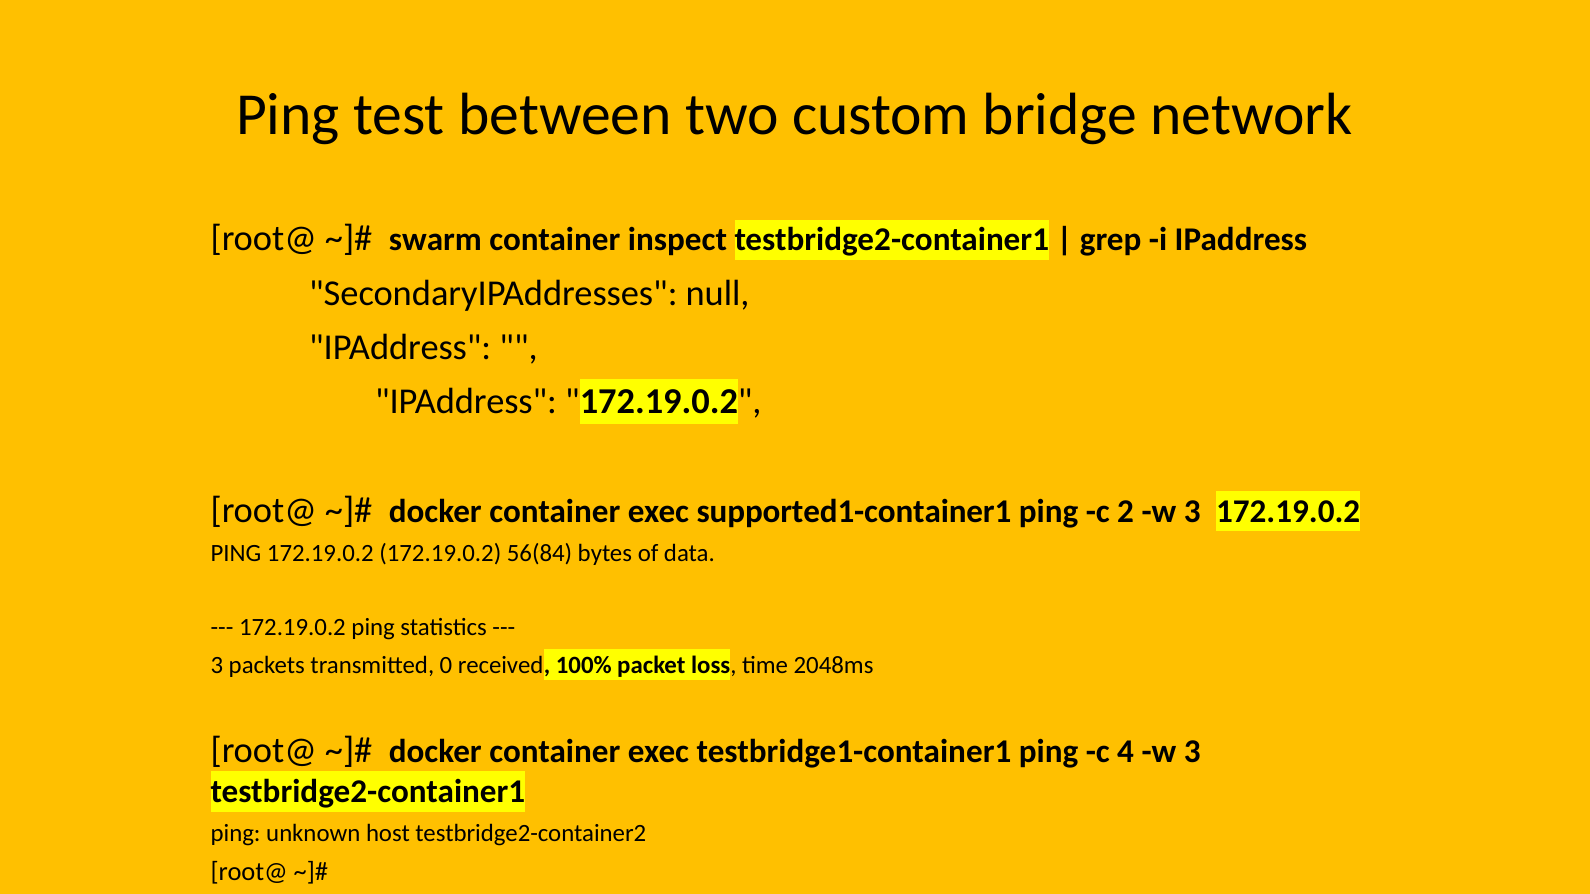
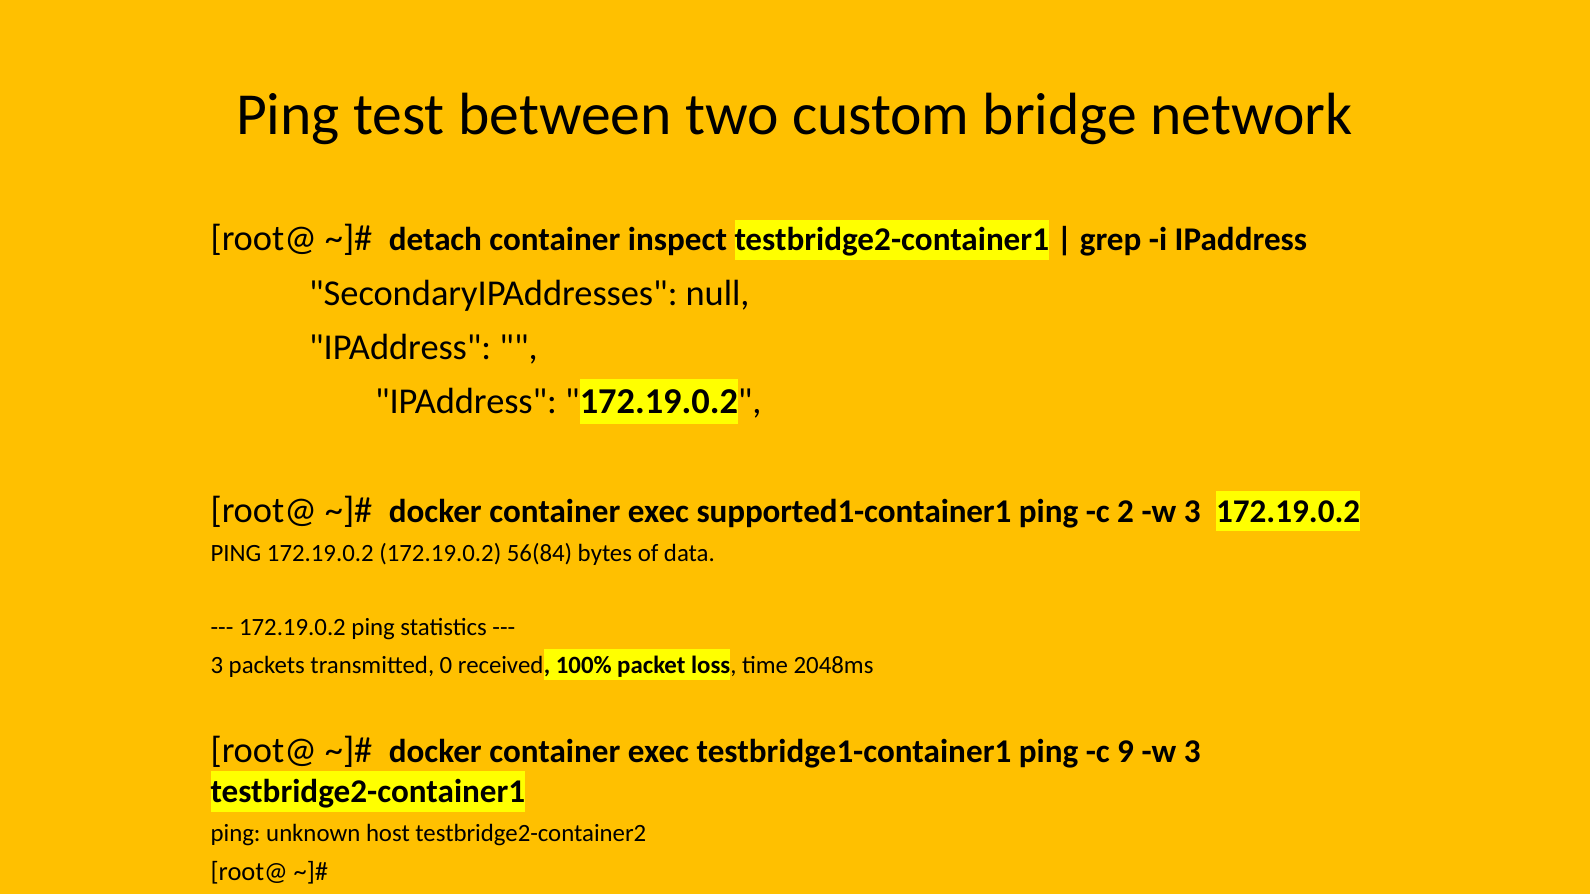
swarm: swarm -> detach
4: 4 -> 9
